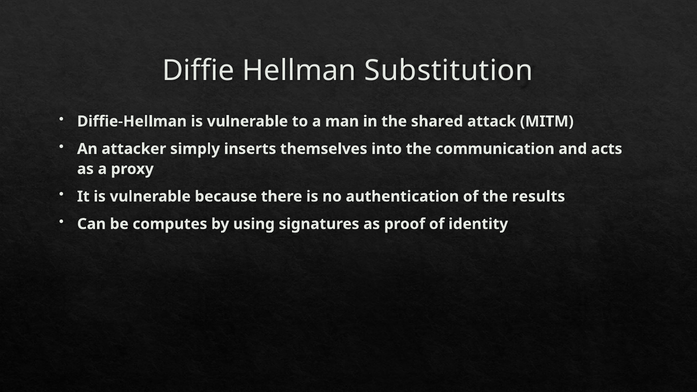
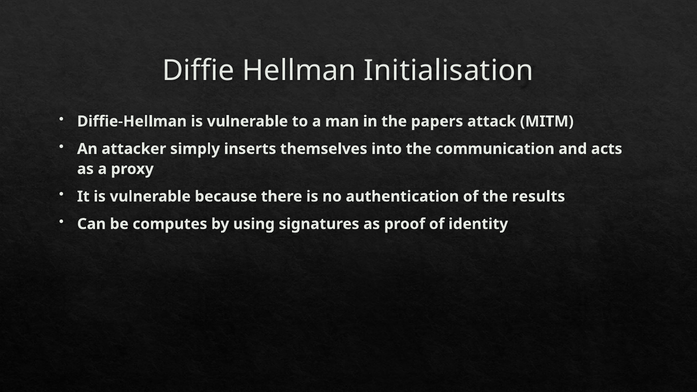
Substitution: Substitution -> Initialisation
shared: shared -> papers
